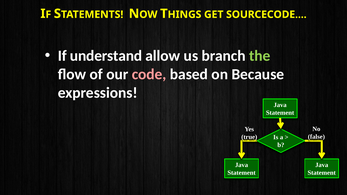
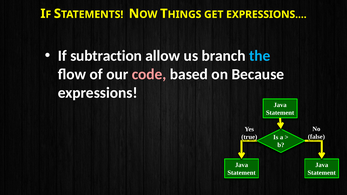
GET SOURCECODE: SOURCECODE -> EXPRESSIONS
understand: understand -> subtraction
the colour: light green -> light blue
